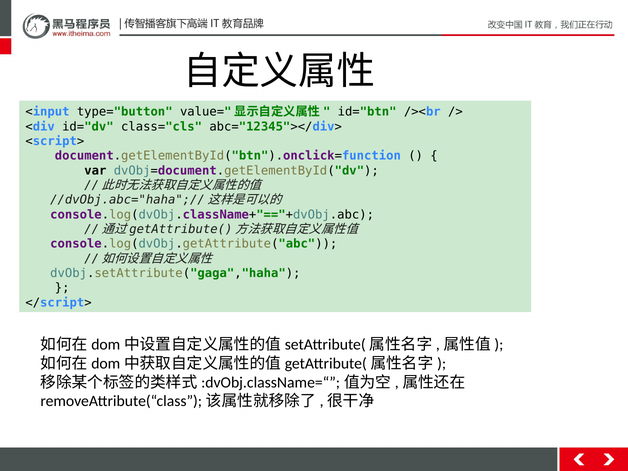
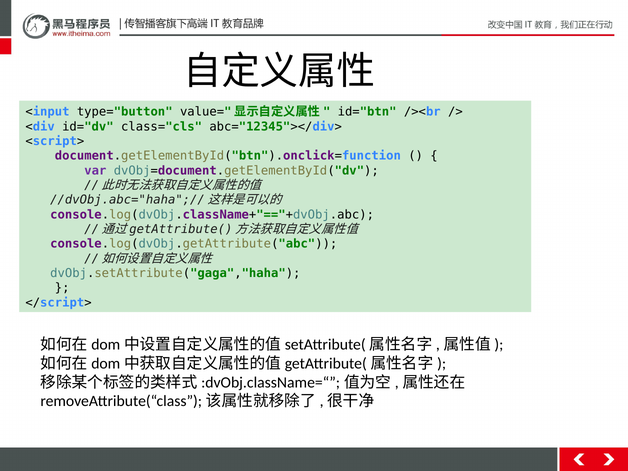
var colour: black -> purple
